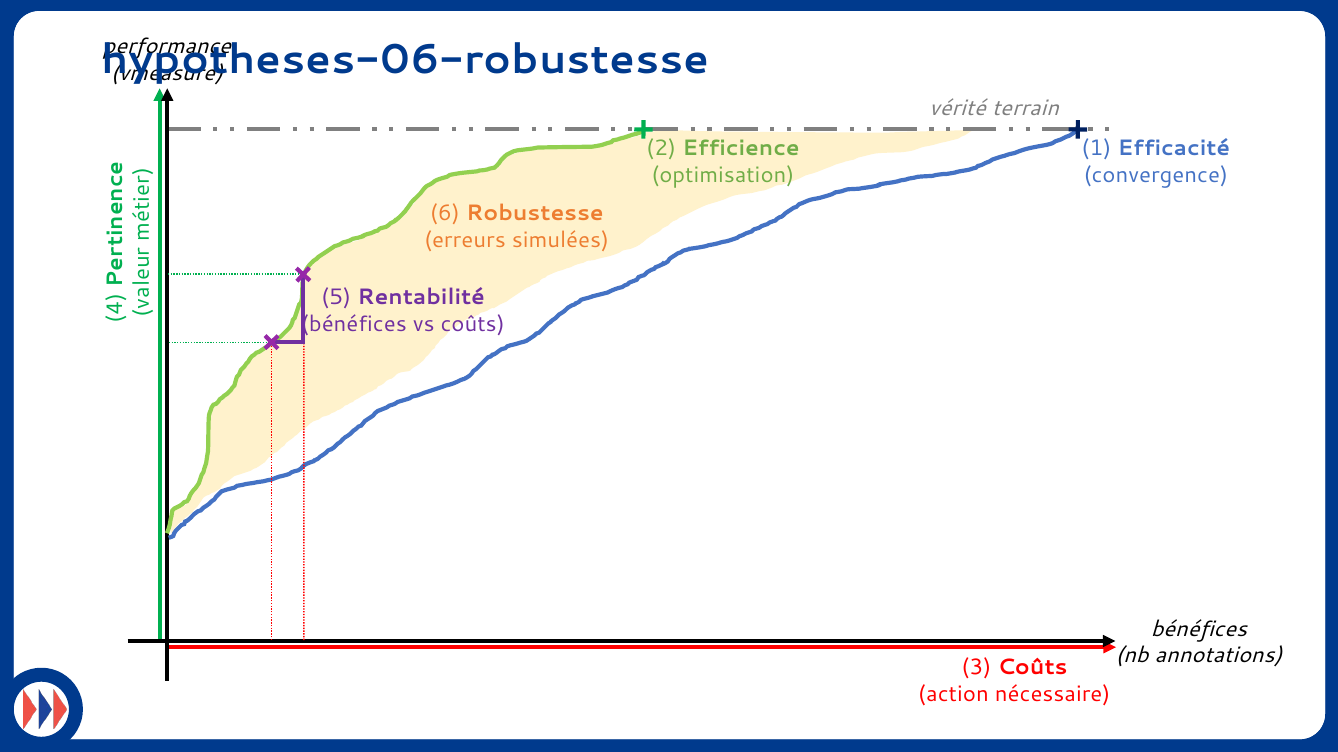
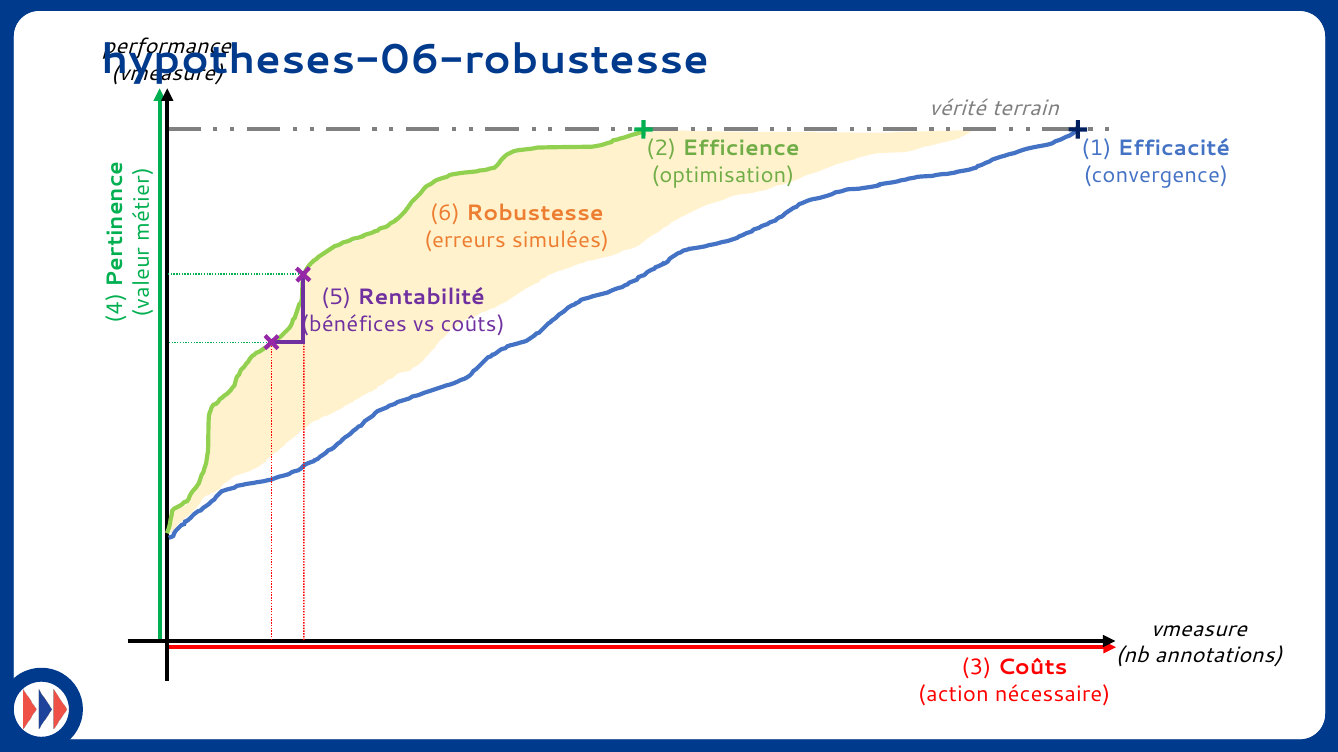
bénéfices at (1199, 629): bénéfices -> vmeasure
